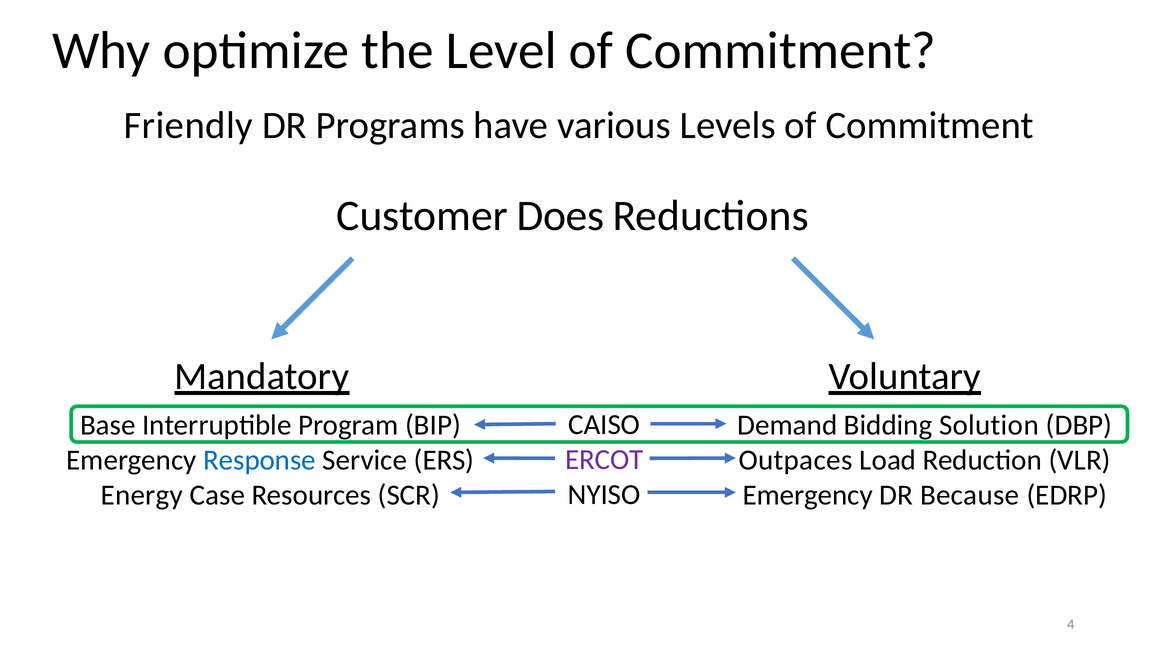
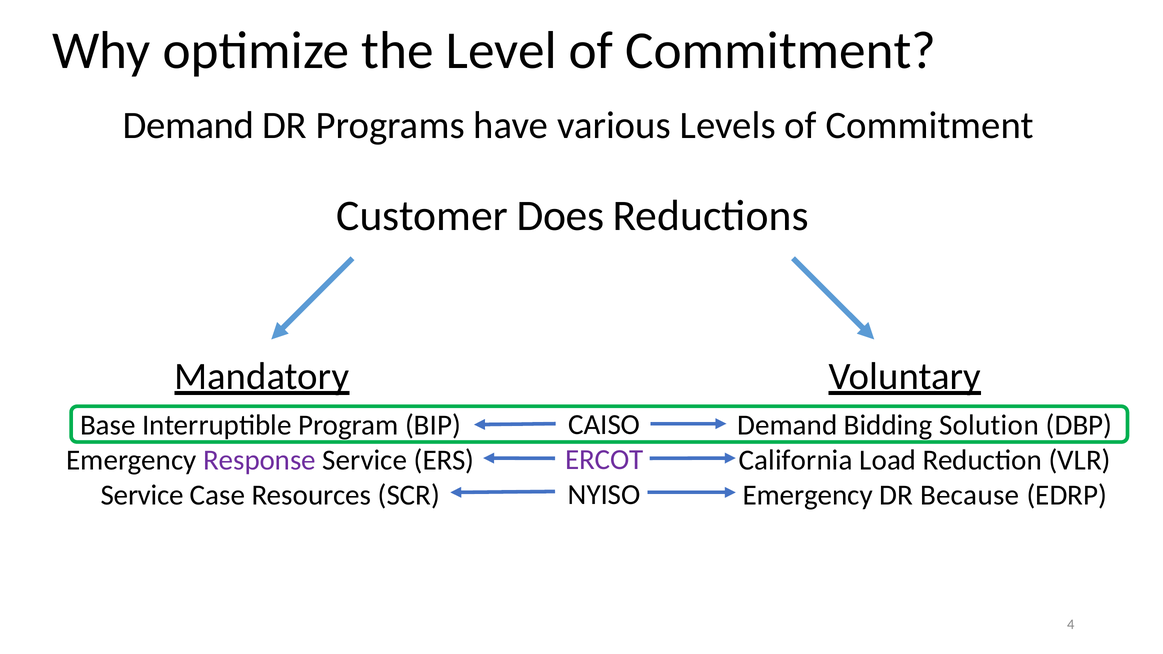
Friendly at (188, 125): Friendly -> Demand
Response colour: blue -> purple
Outpaces: Outpaces -> California
Energy at (142, 495): Energy -> Service
